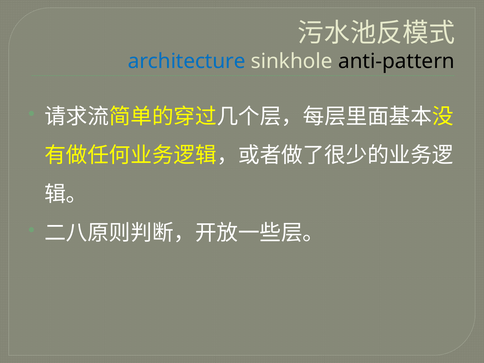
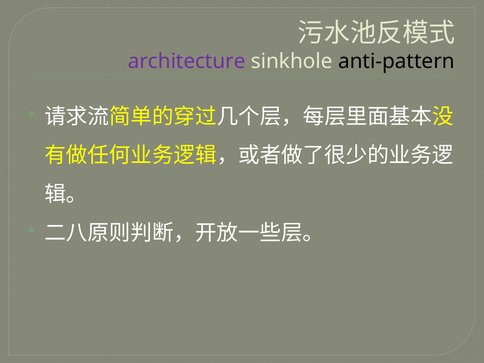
architecture colour: blue -> purple
